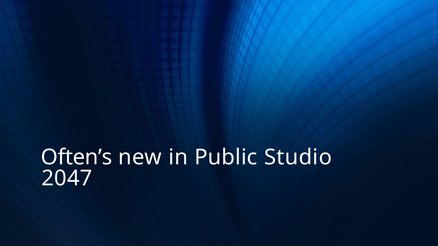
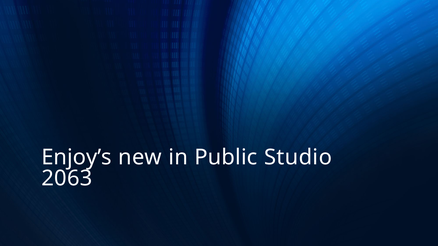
Often’s: Often’s -> Enjoy’s
2047: 2047 -> 2063
